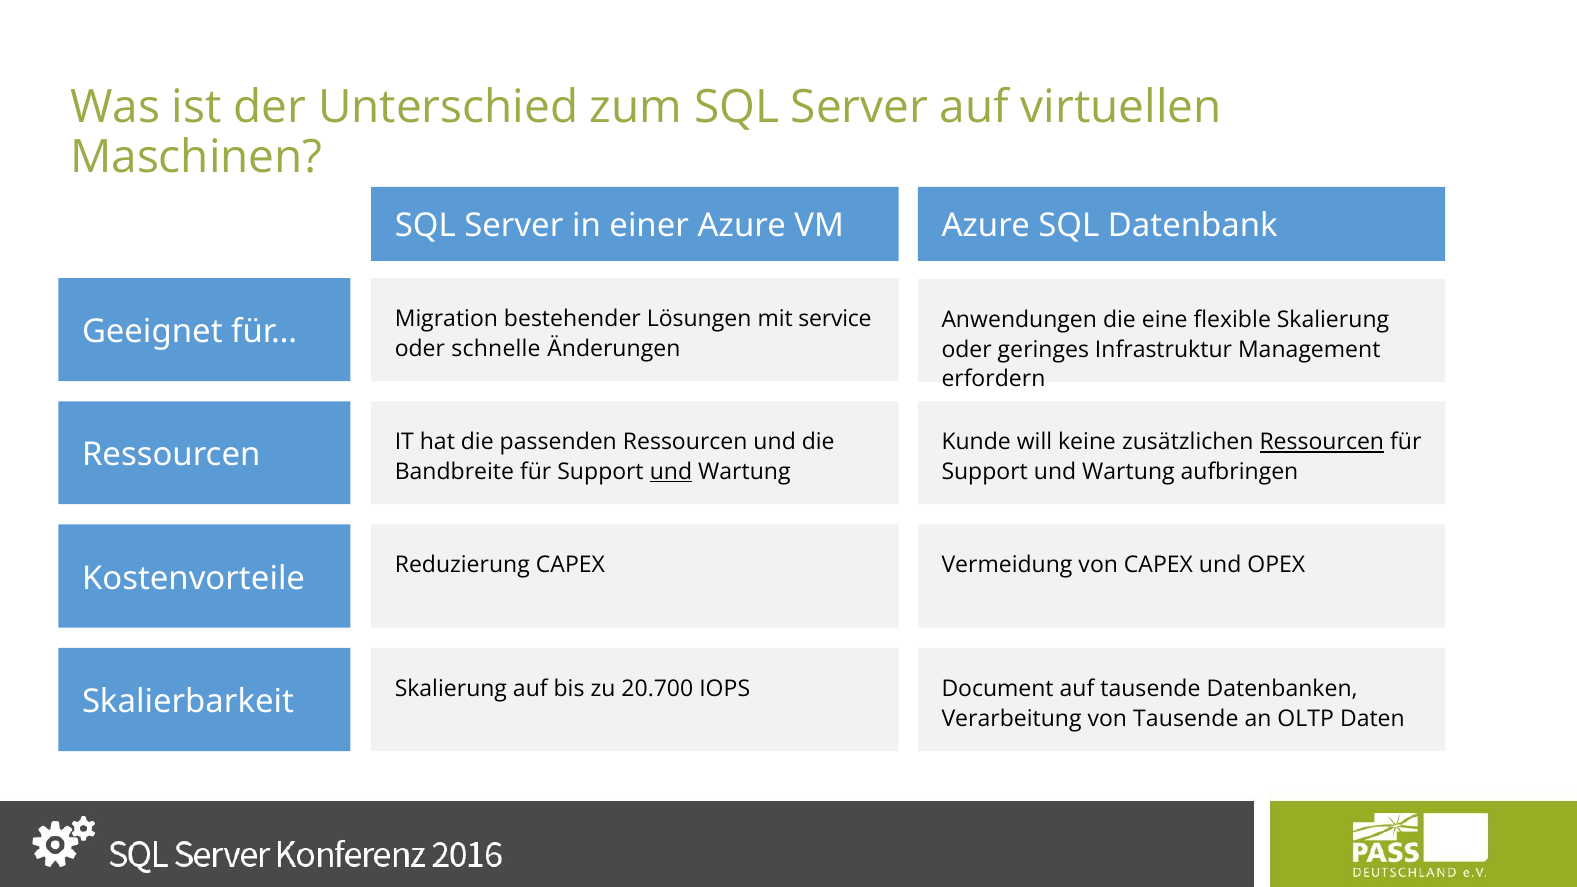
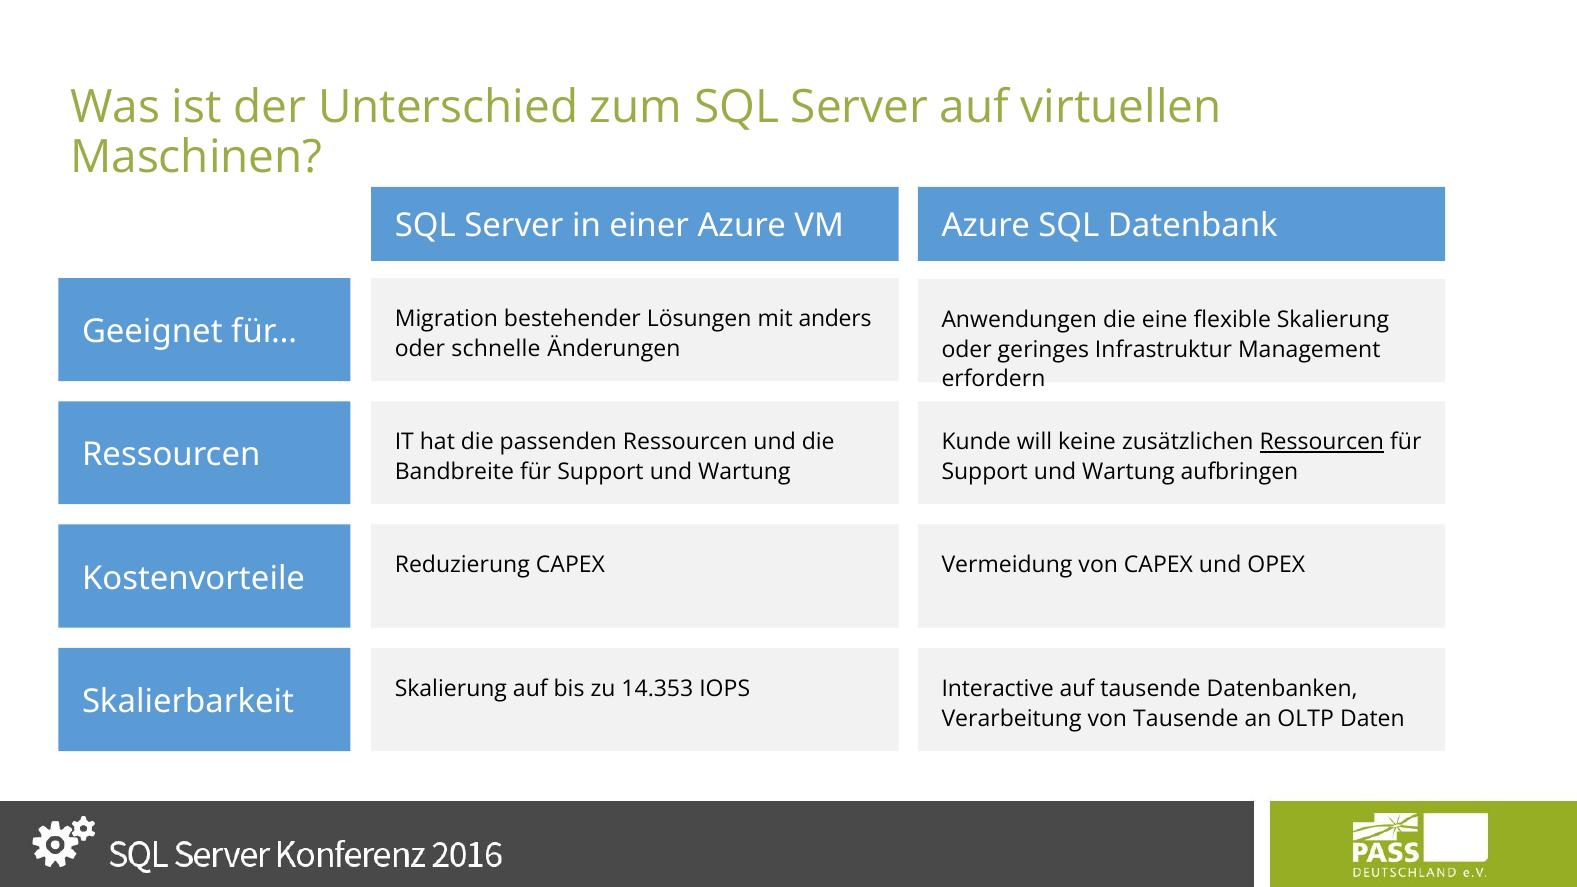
service: service -> anders
und at (671, 472) underline: present -> none
20.700: 20.700 -> 14.353
Document: Document -> Interactive
